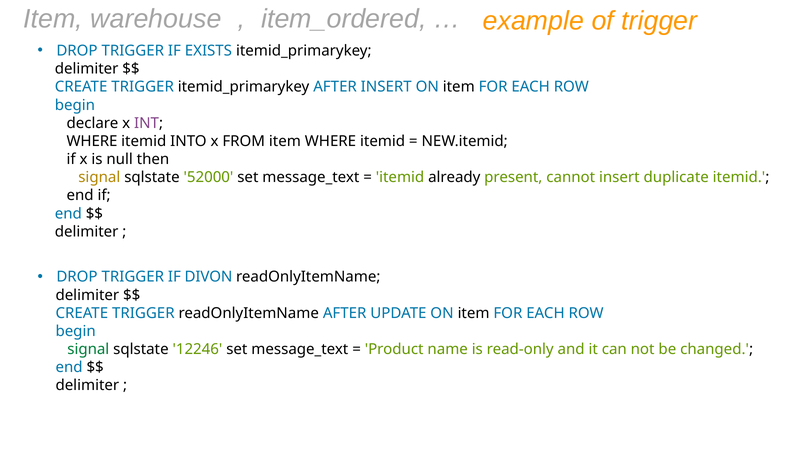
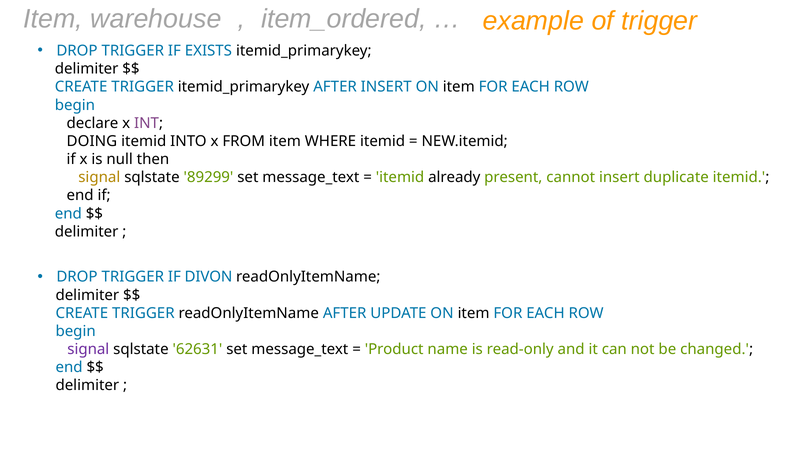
WHERE at (92, 141): WHERE -> DOING
52000: 52000 -> 89299
signal at (88, 350) colour: green -> purple
12246: 12246 -> 62631
